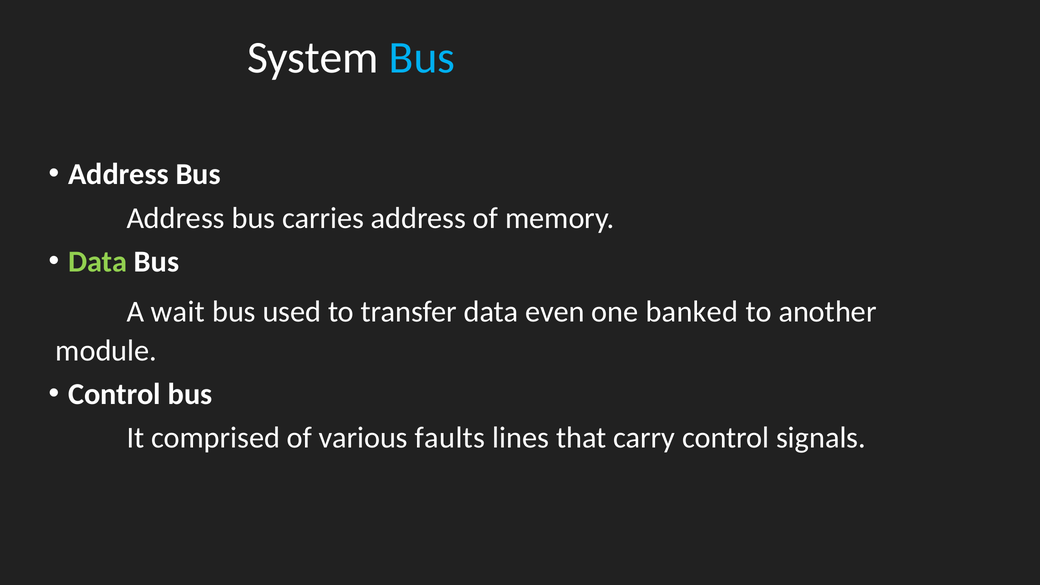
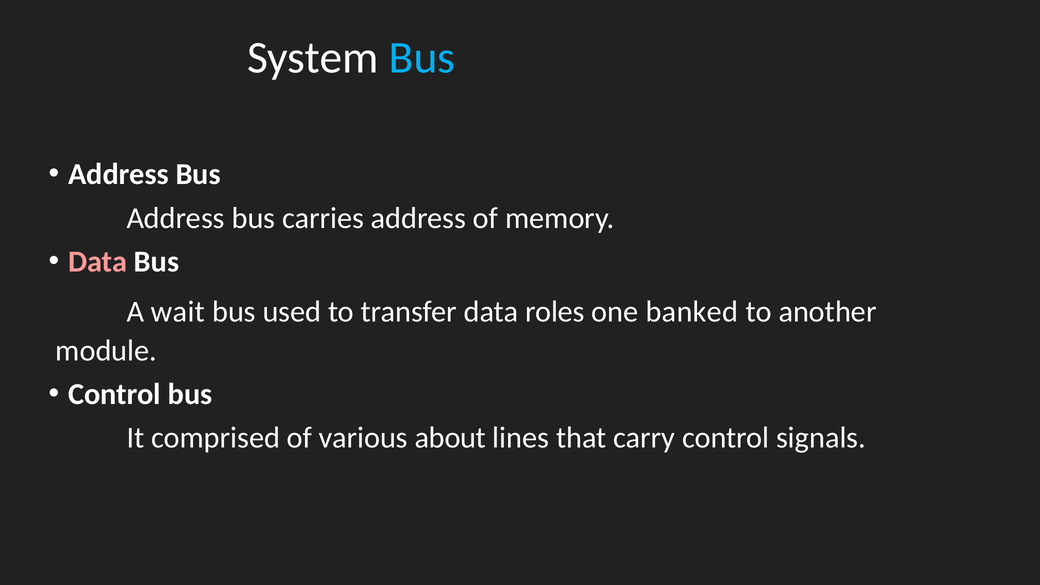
Data at (98, 262) colour: light green -> pink
even: even -> roles
faults: faults -> about
